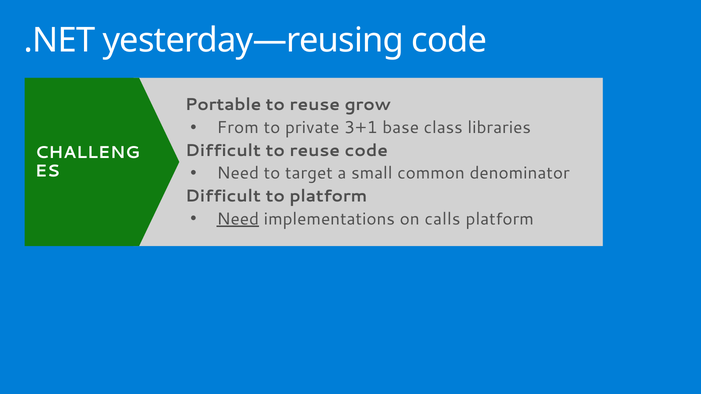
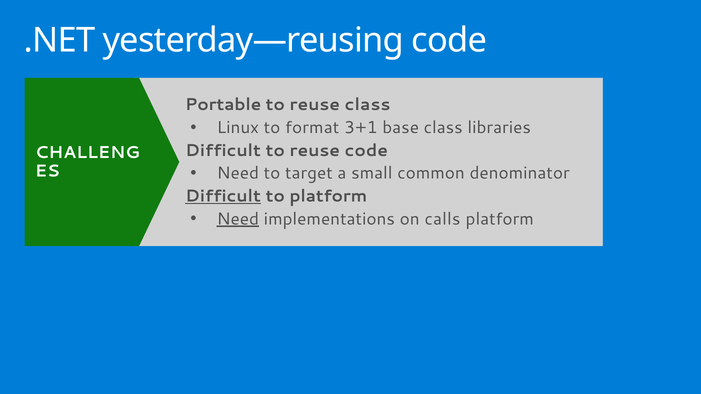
reuse grow: grow -> class
From: From -> Linux
private: private -> format
Difficult at (223, 196) underline: none -> present
